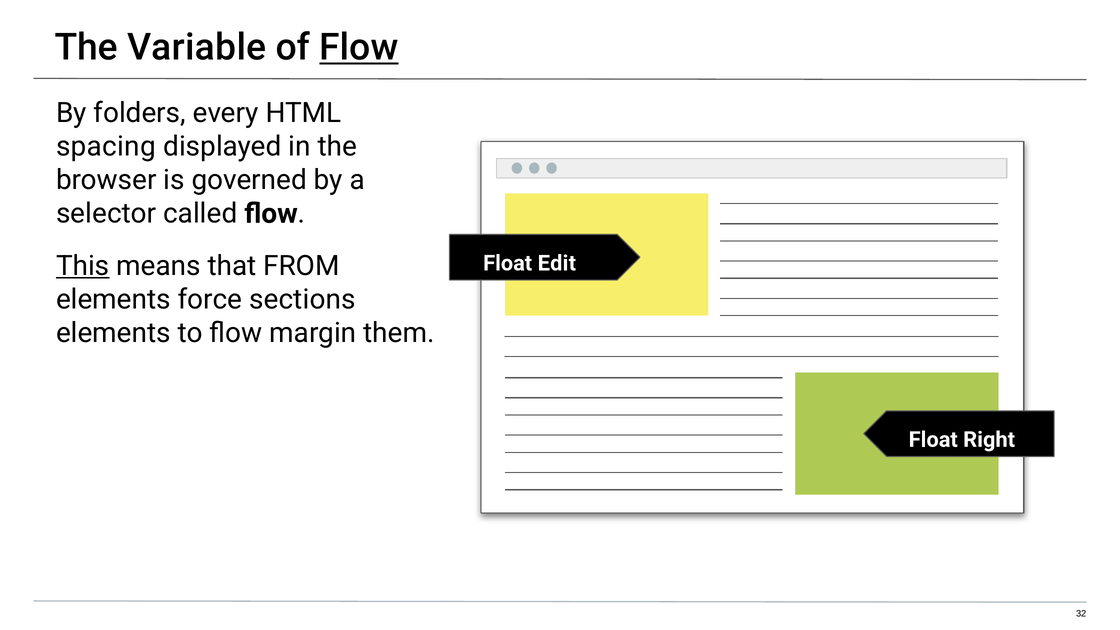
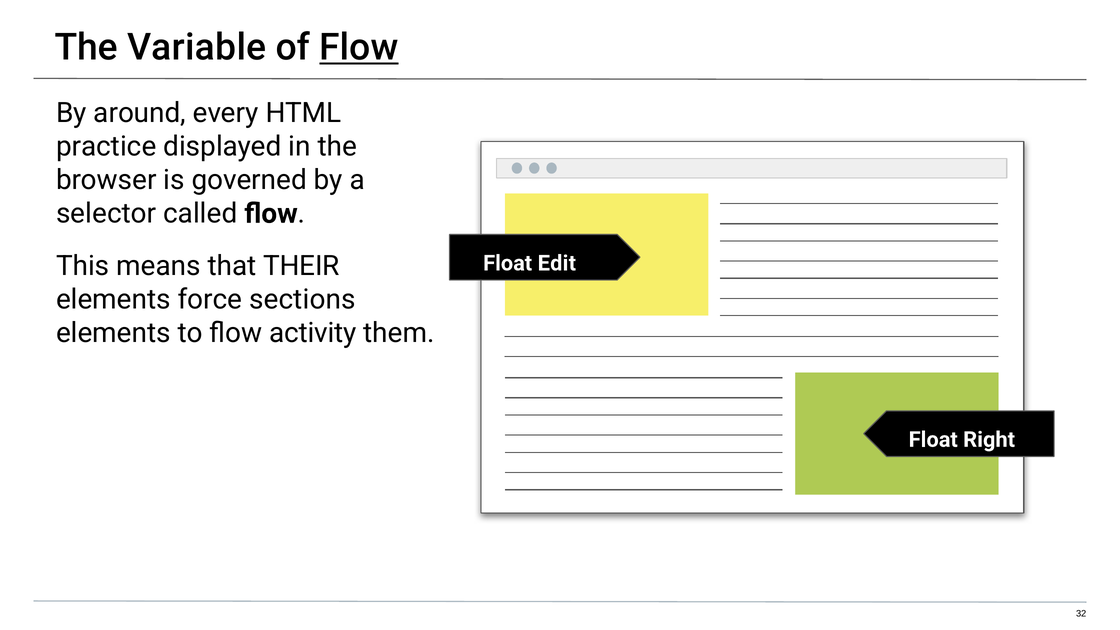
folders: folders -> around
spacing: spacing -> practice
This underline: present -> none
FROM: FROM -> THEIR
margin: margin -> activity
